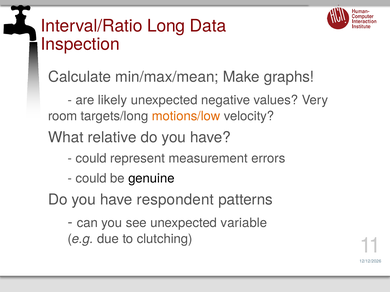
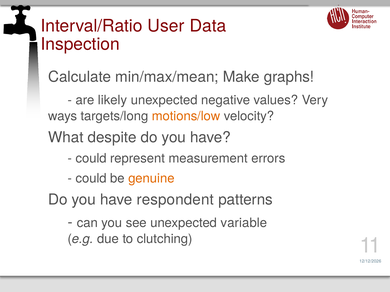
Long: Long -> User
room: room -> ways
relative: relative -> despite
genuine colour: black -> orange
